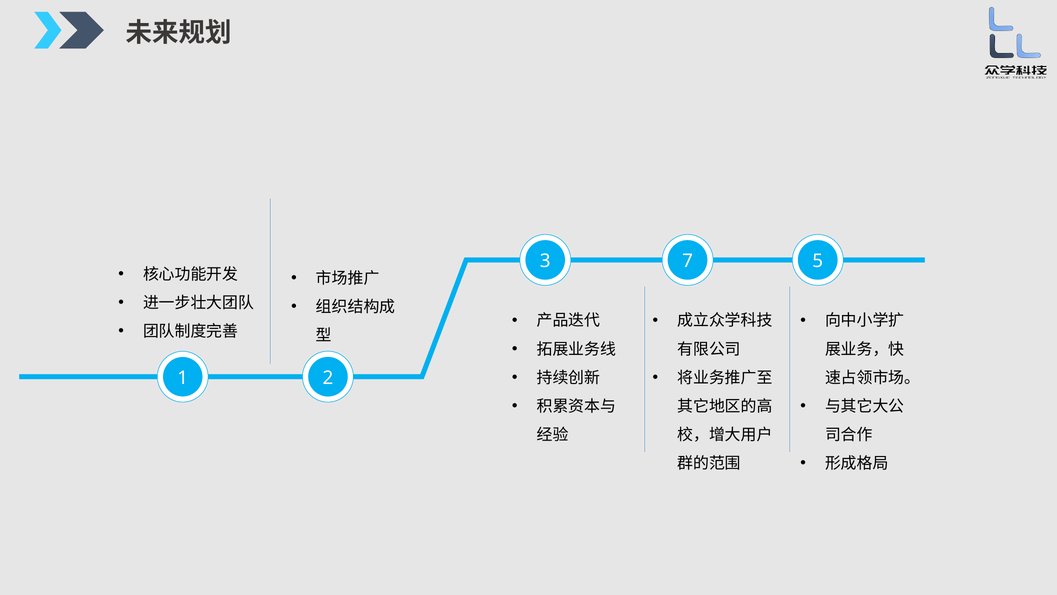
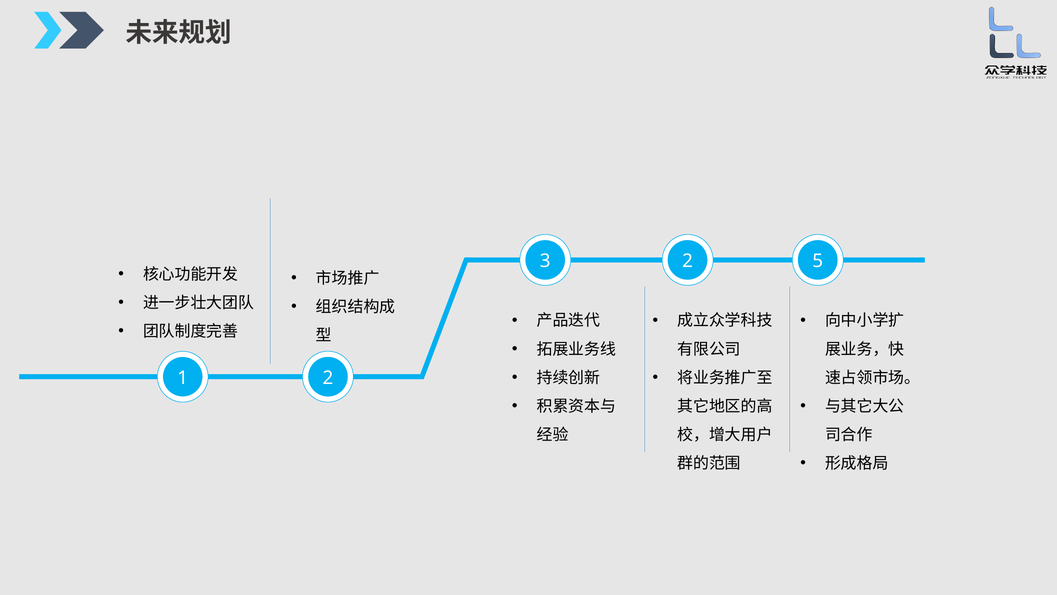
3 7: 7 -> 2
